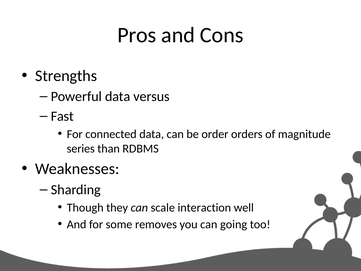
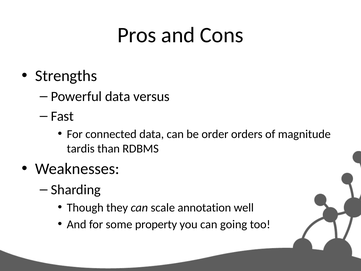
series: series -> tardis
interaction: interaction -> annotation
removes: removes -> property
